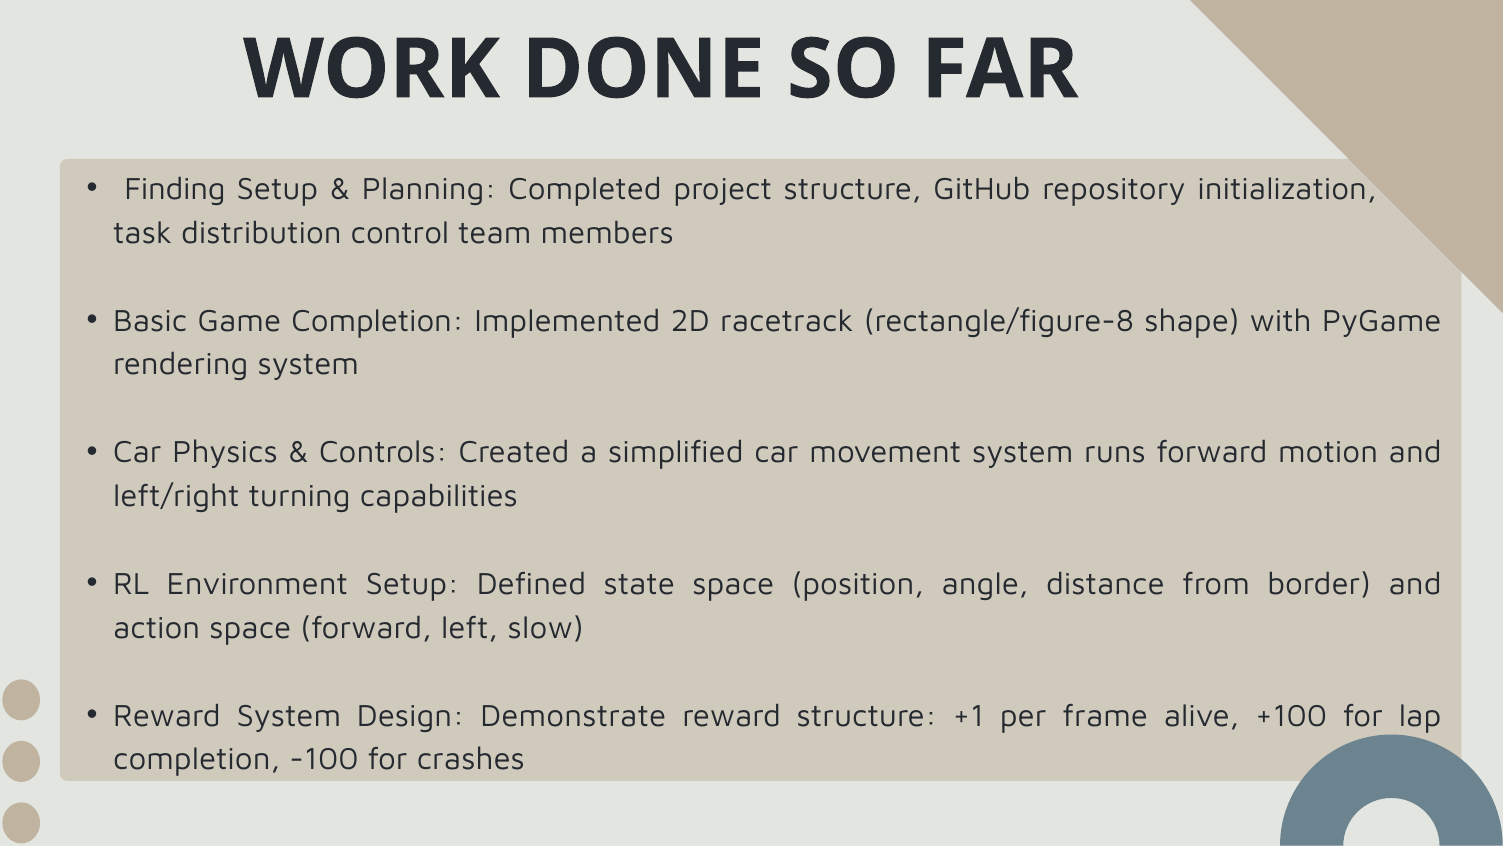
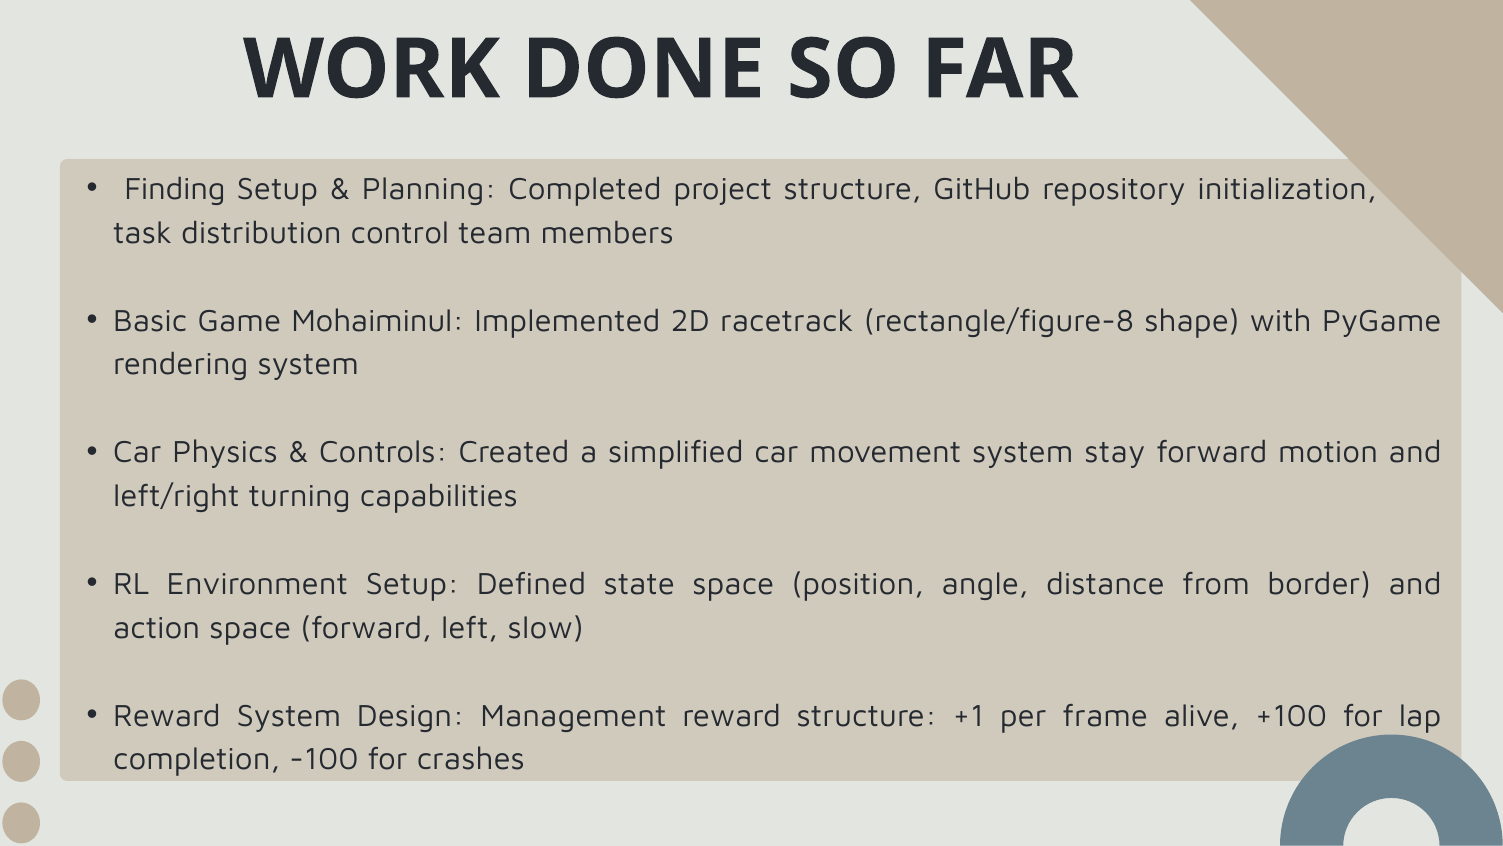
Game Completion: Completion -> Mohaiminul
runs: runs -> stay
Demonstrate: Demonstrate -> Management
